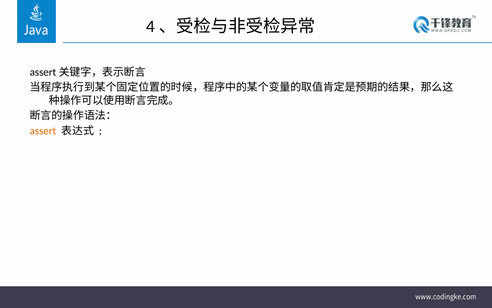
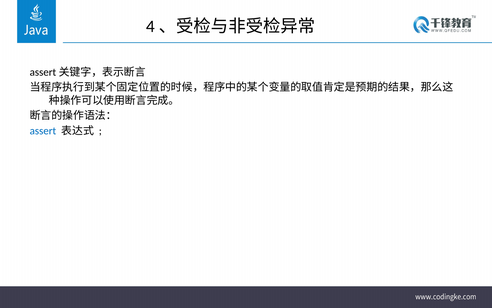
assert colour: orange -> blue
